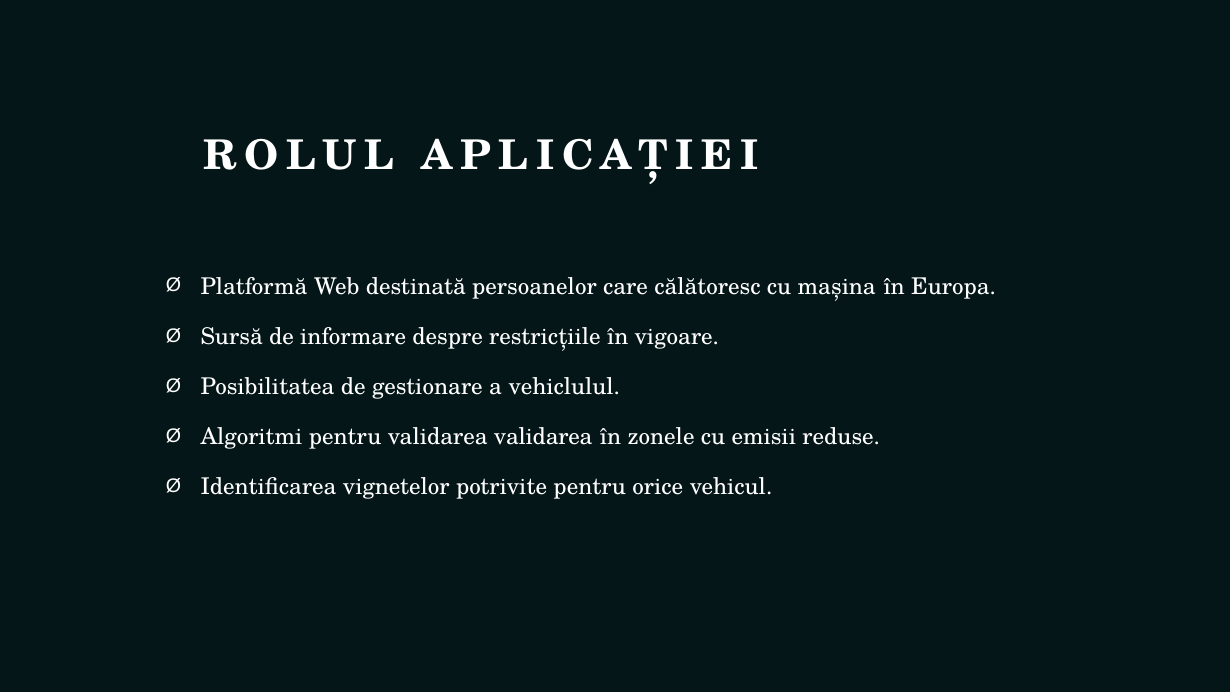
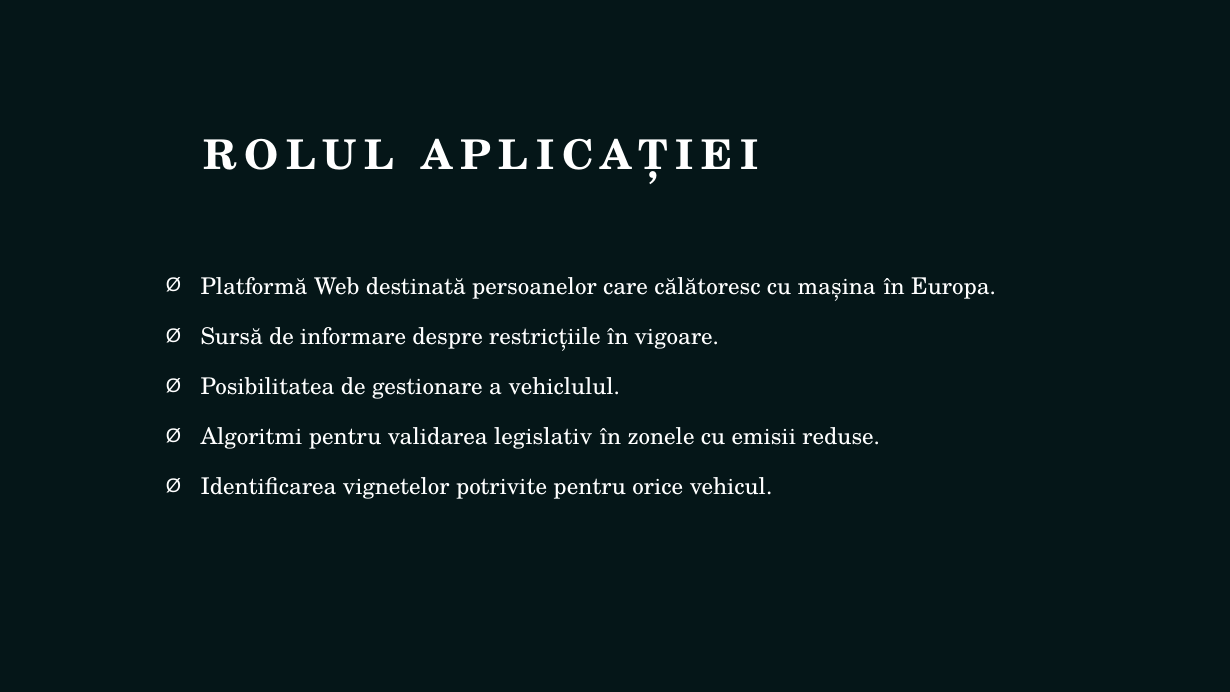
validarea validarea: validarea -> legislativ
